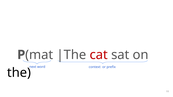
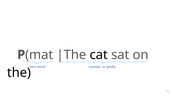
cat colour: red -> black
